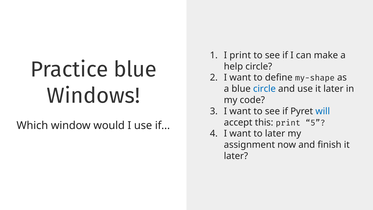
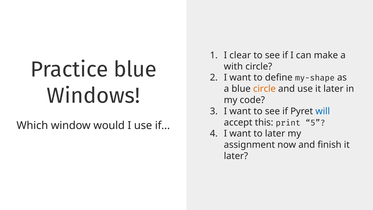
I print: print -> clear
help: help -> with
circle at (264, 89) colour: blue -> orange
